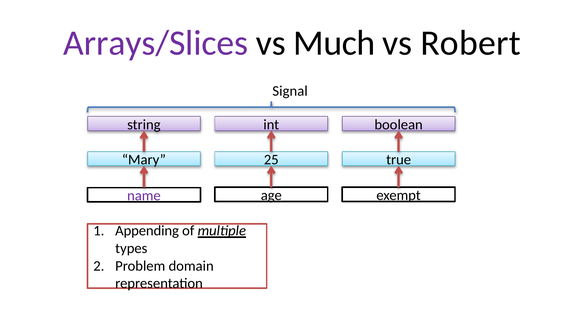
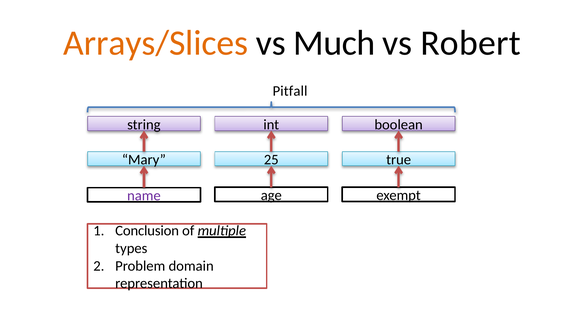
Arrays/Slices colour: purple -> orange
Signal: Signal -> Pitfall
Appending: Appending -> Conclusion
